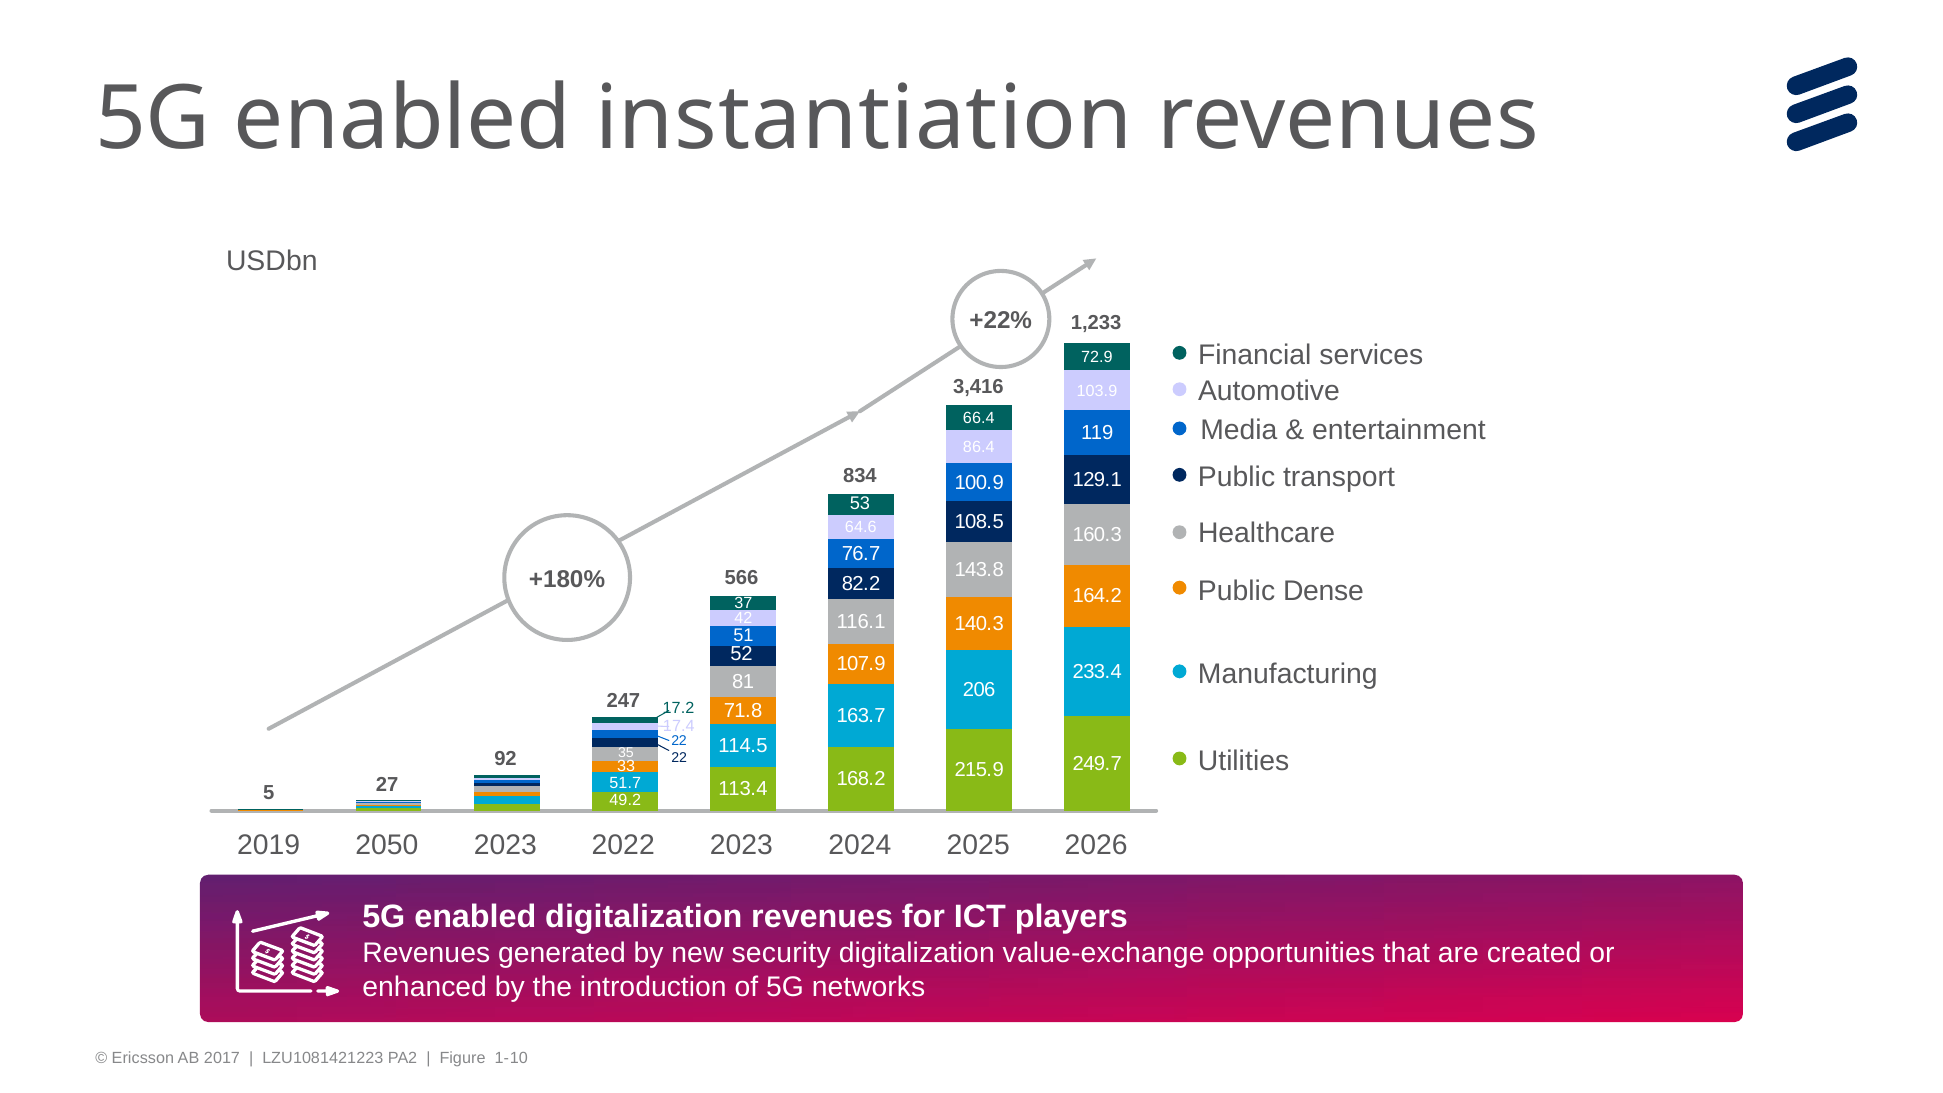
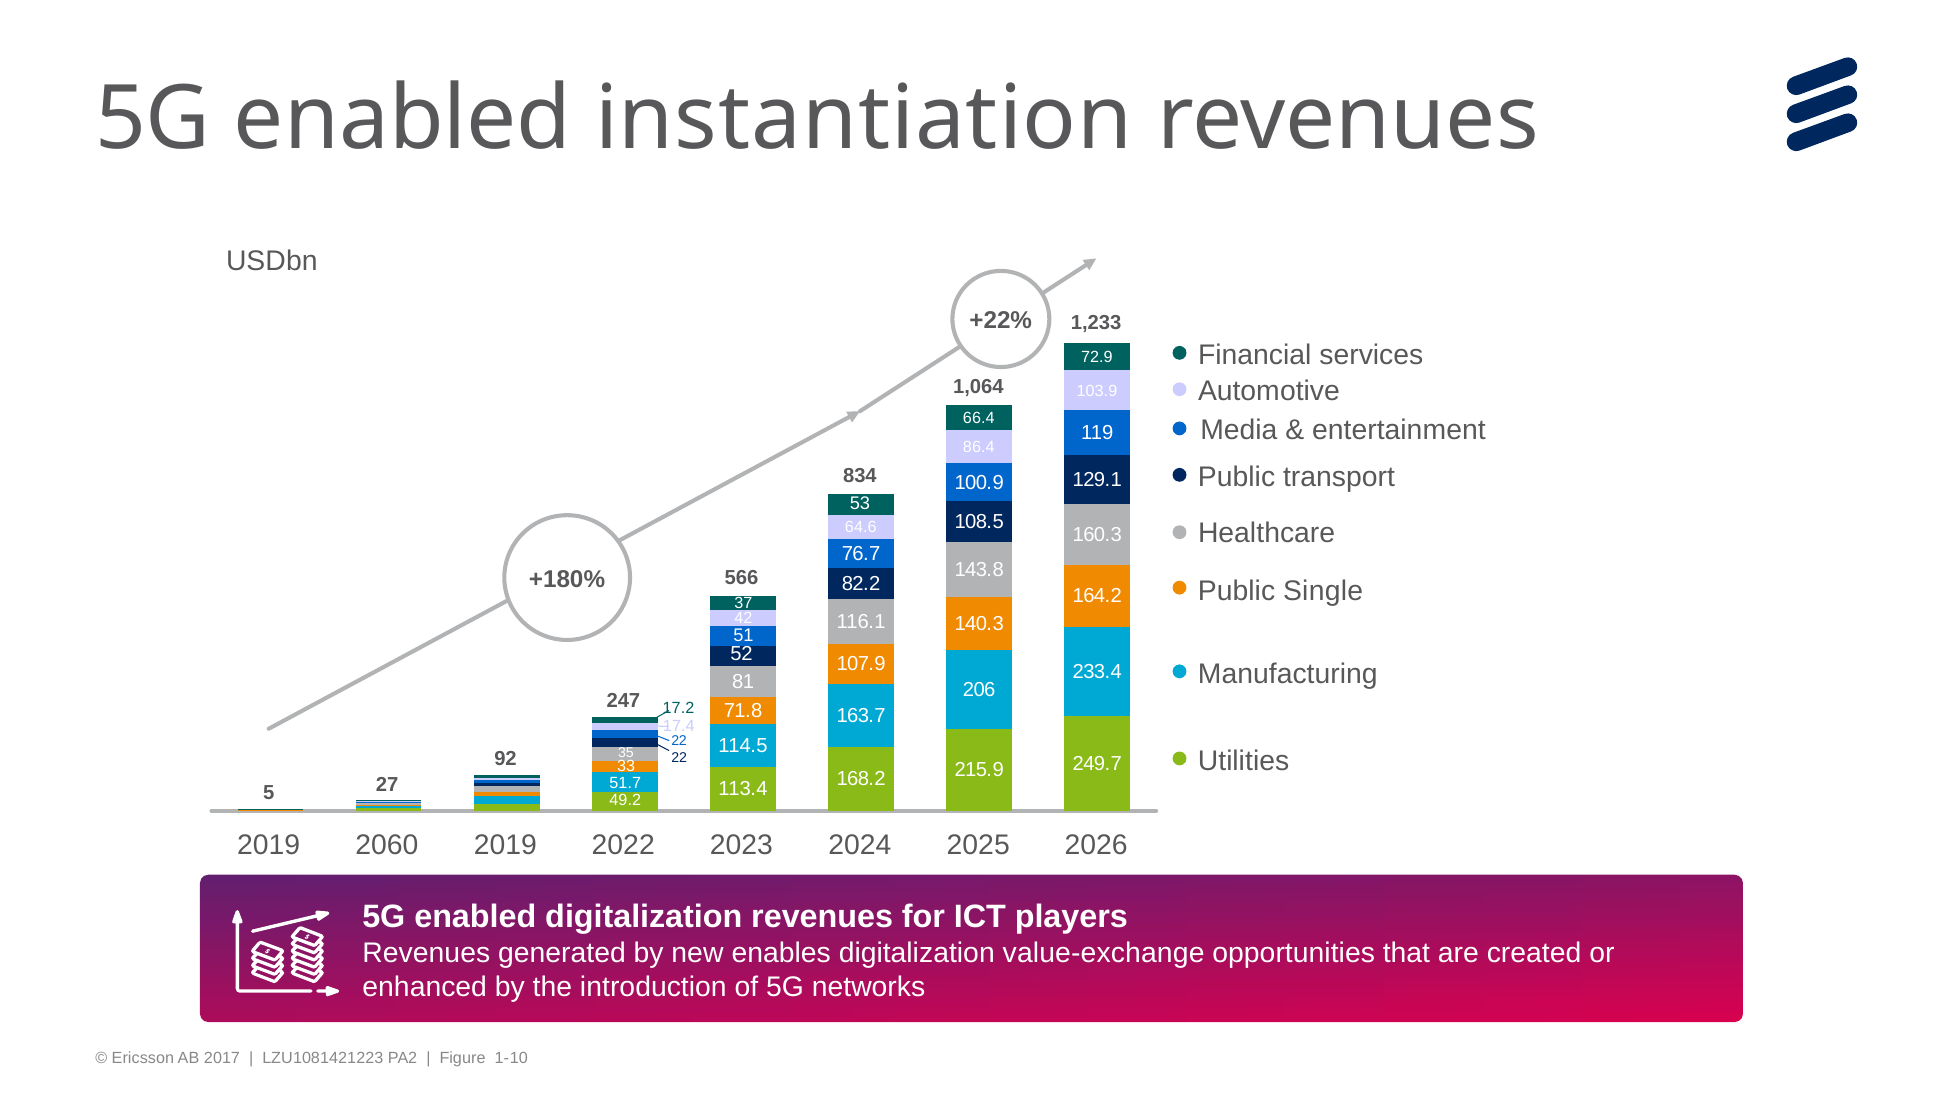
3,416: 3,416 -> 1,064
Dense: Dense -> Single
2050: 2050 -> 2060
2023 at (505, 845): 2023 -> 2019
security: security -> enables
